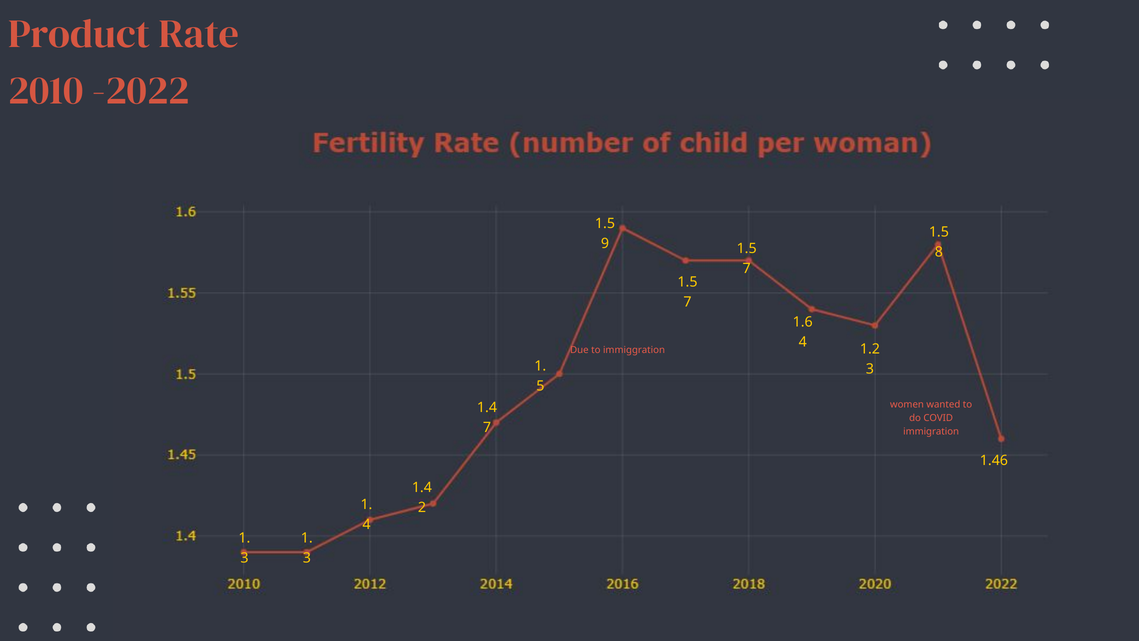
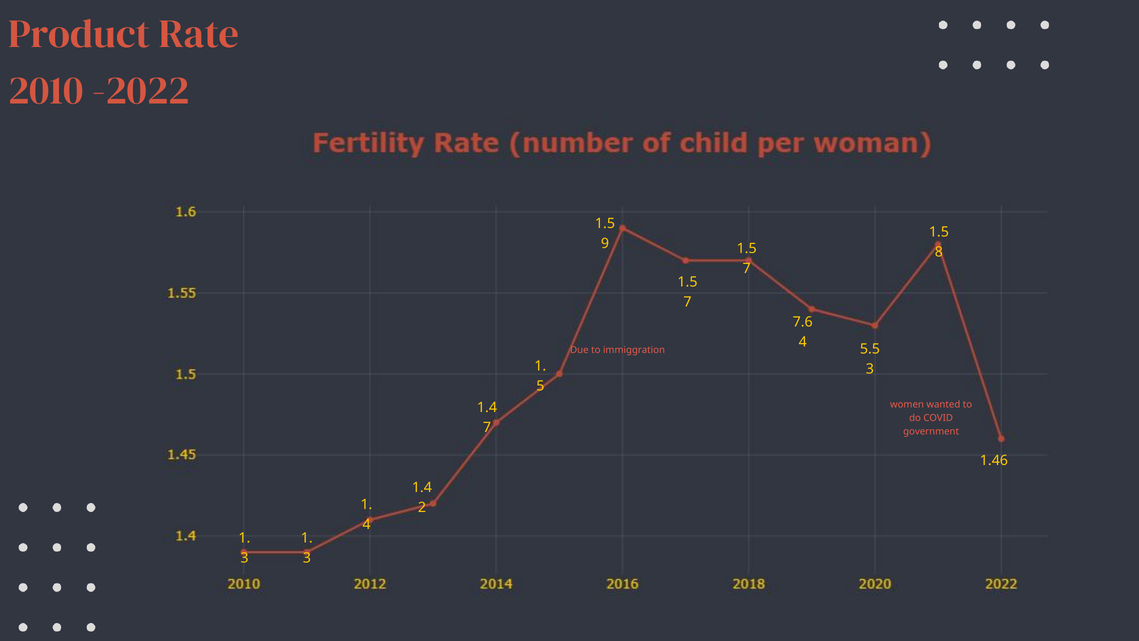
1.6: 1.6 -> 7.6
1.2: 1.2 -> 5.5
immigration: immigration -> government
